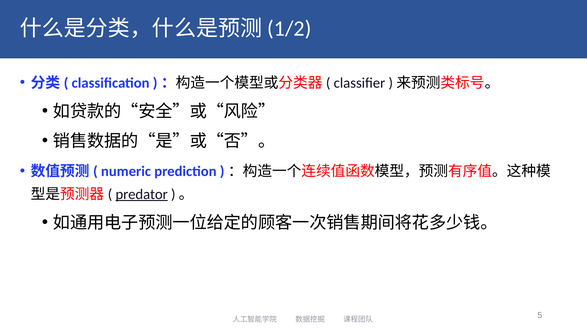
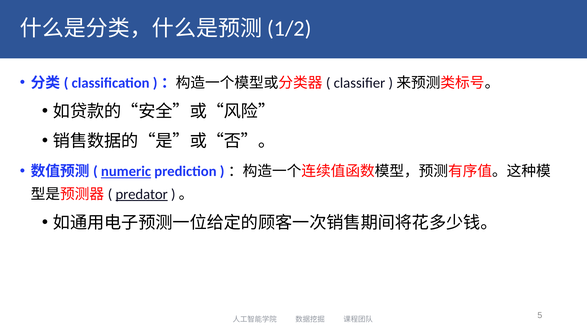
numeric underline: none -> present
